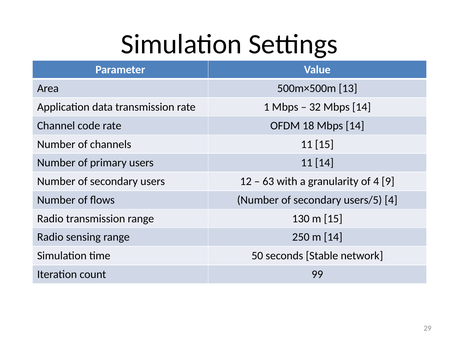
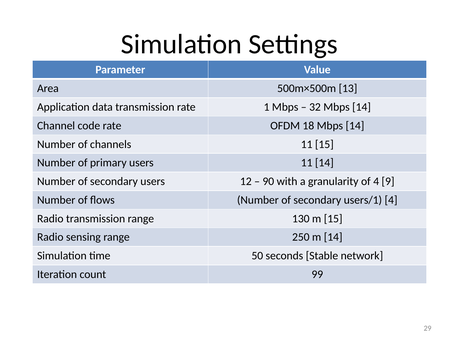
63: 63 -> 90
users/5: users/5 -> users/1
